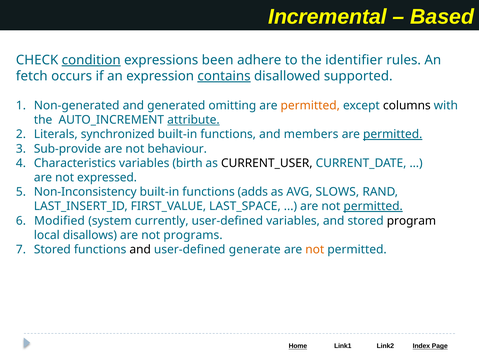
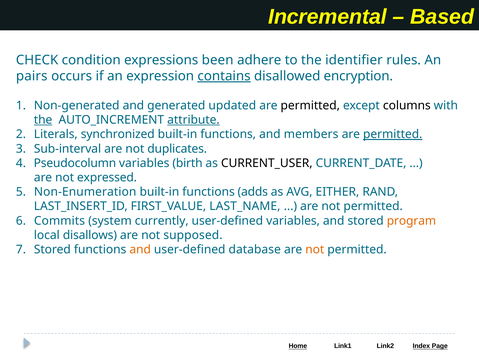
condition underline: present -> none
fetch: fetch -> pairs
supported: supported -> encryption
omitting: omitting -> updated
permitted at (310, 105) colour: orange -> black
the at (43, 120) underline: none -> present
Sub-provide: Sub-provide -> Sub-interval
behaviour: behaviour -> duplicates
Characteristics: Characteristics -> Pseudocolumn
Non-Inconsistency: Non-Inconsistency -> Non-Enumeration
SLOWS: SLOWS -> EITHER
LAST_SPACE: LAST_SPACE -> LAST_NAME
permitted at (373, 206) underline: present -> none
Modified: Modified -> Commits
program colour: black -> orange
programs: programs -> supposed
and at (140, 249) colour: black -> orange
generate: generate -> database
